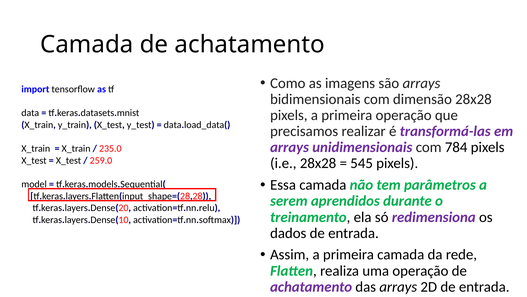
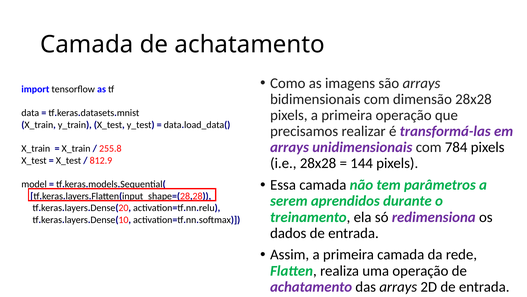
235.0: 235.0 -> 255.8
259.0: 259.0 -> 812.9
545: 545 -> 144
